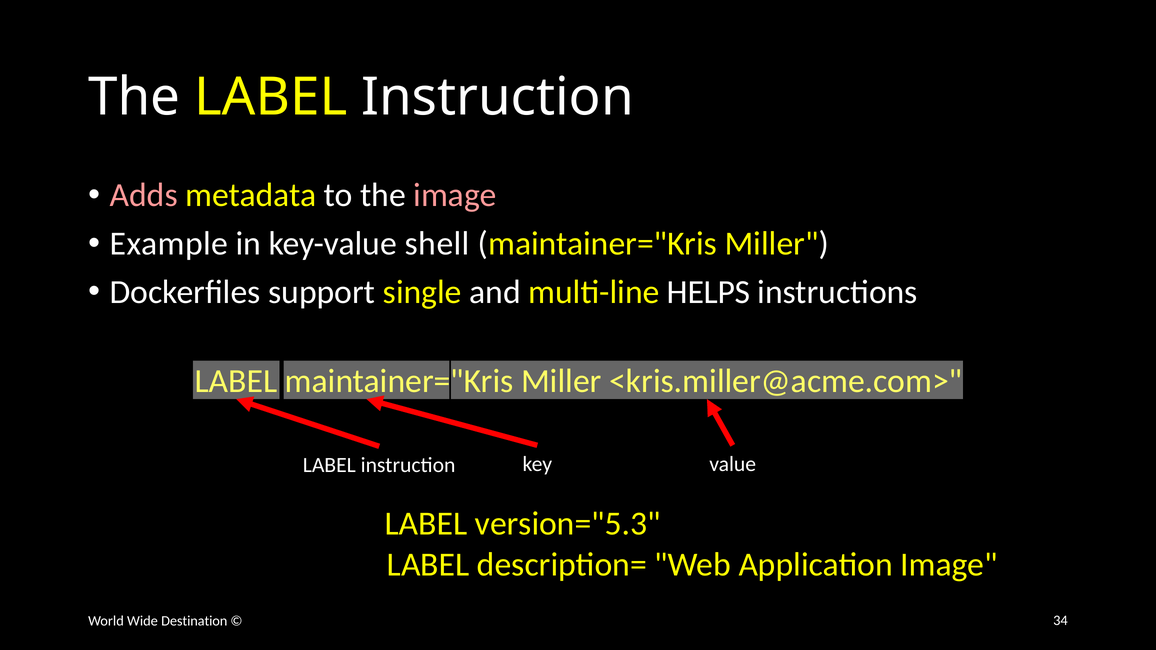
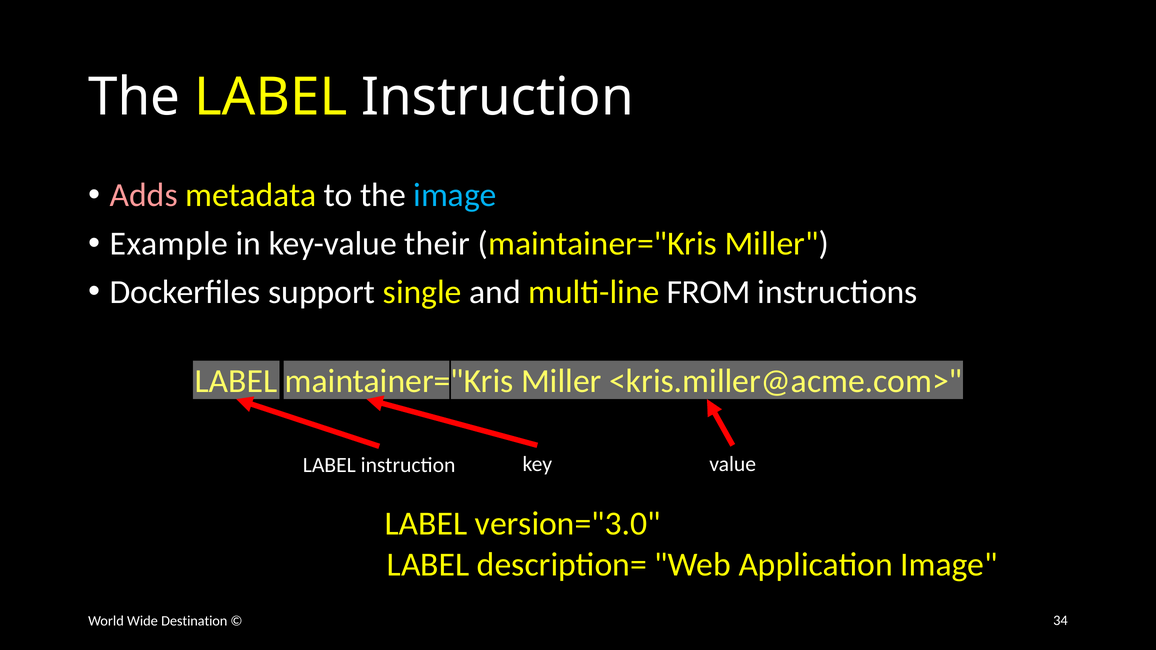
image at (455, 195) colour: pink -> light blue
shell: shell -> their
HELPS: HELPS -> FROM
version="5.3: version="5.3 -> version="3.0
